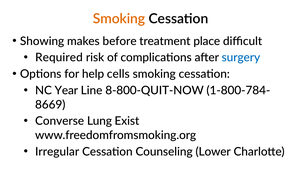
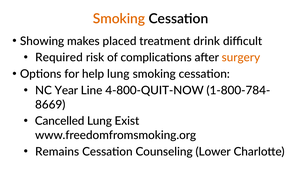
before: before -> placed
place: place -> drink
surgery colour: blue -> orange
help cells: cells -> lung
8-800-QUIT-NOW: 8-800-QUIT-NOW -> 4-800-QUIT-NOW
Converse: Converse -> Cancelled
Irregular: Irregular -> Remains
